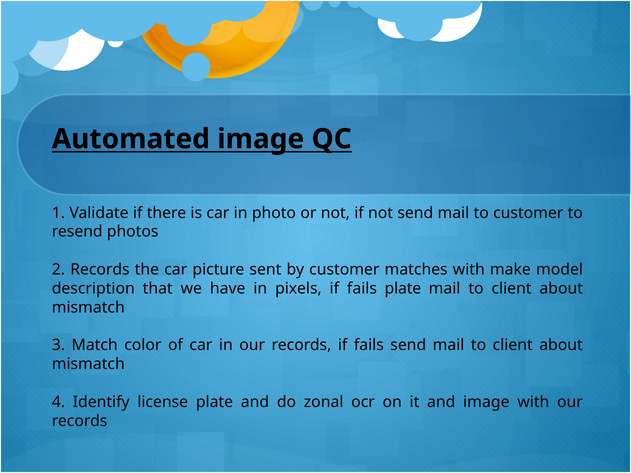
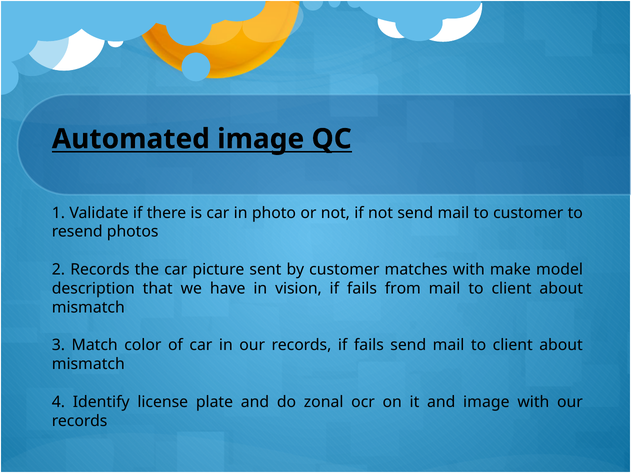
pixels: pixels -> vision
fails plate: plate -> from
